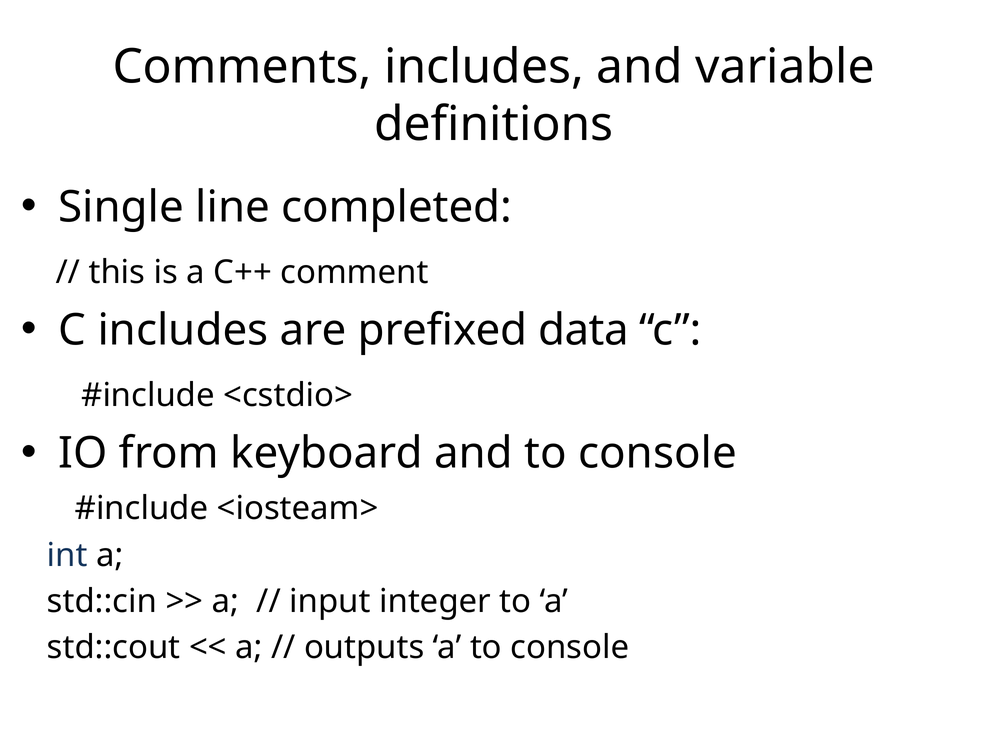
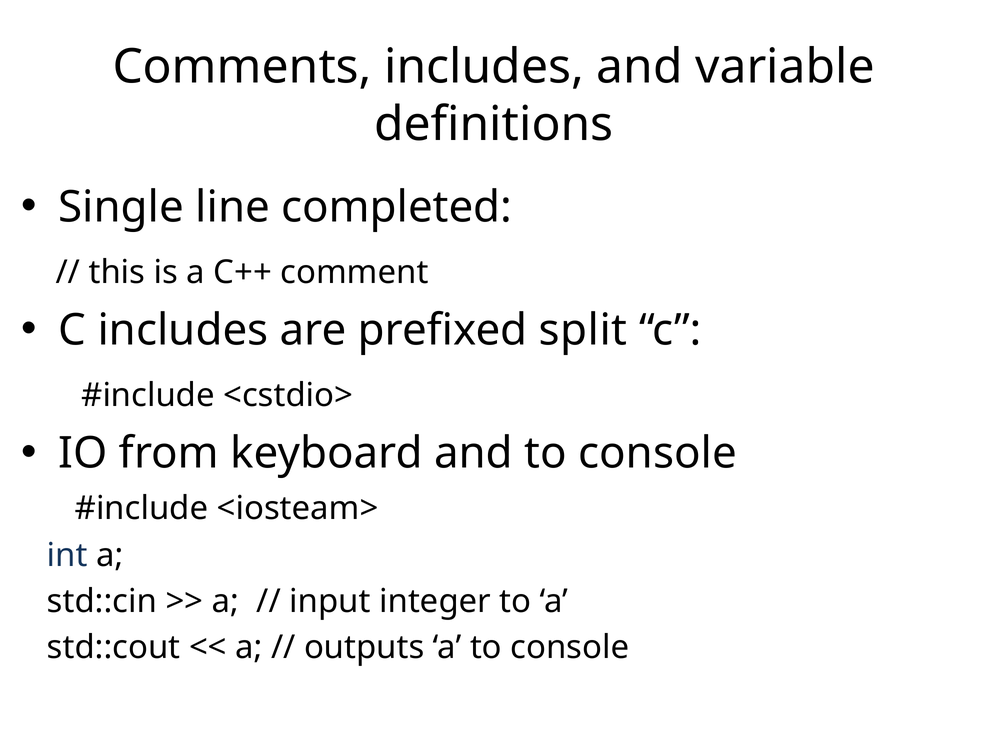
data: data -> split
